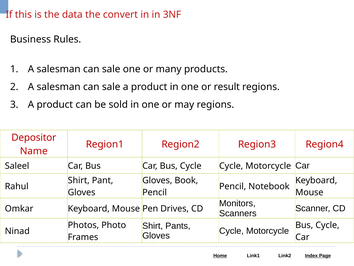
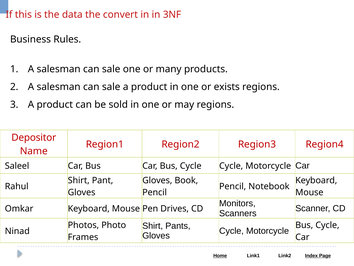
result: result -> exists
